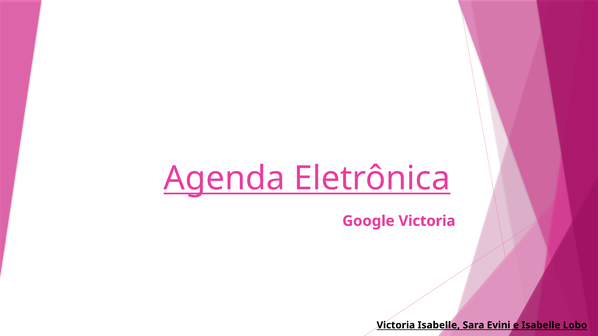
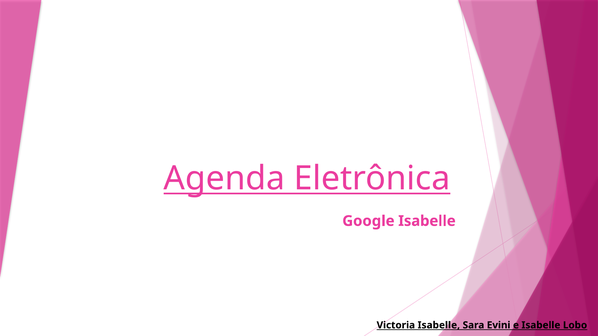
Google Victoria: Victoria -> Isabelle
